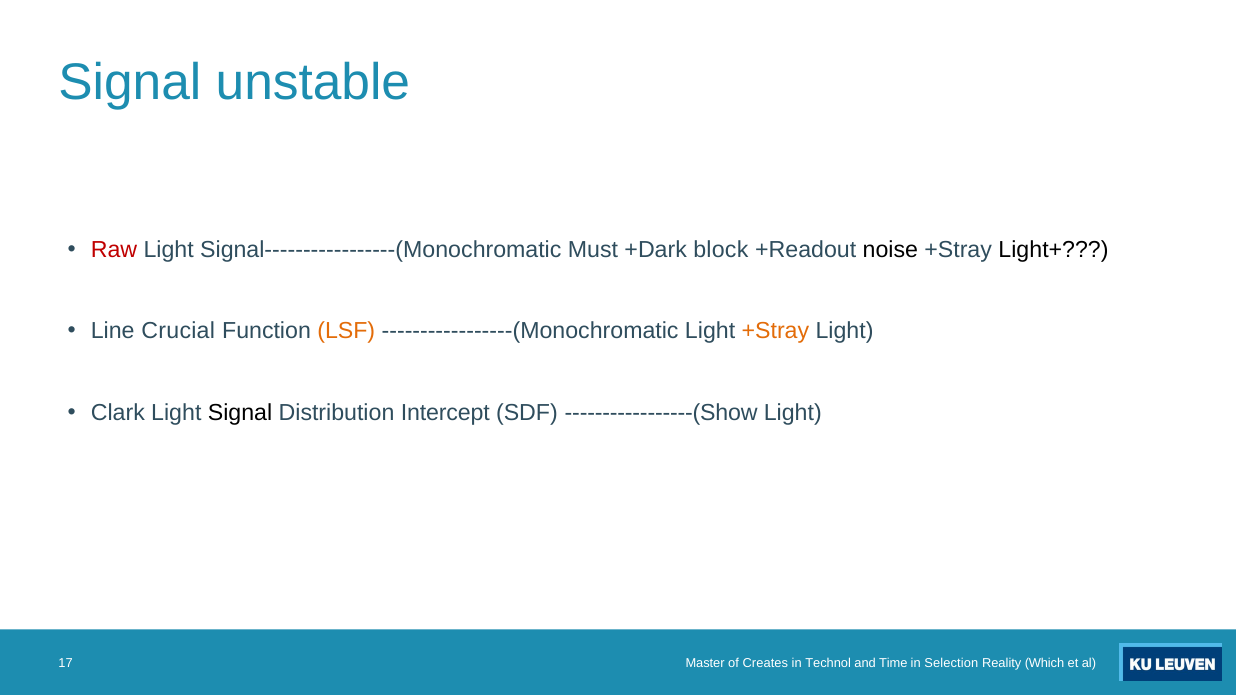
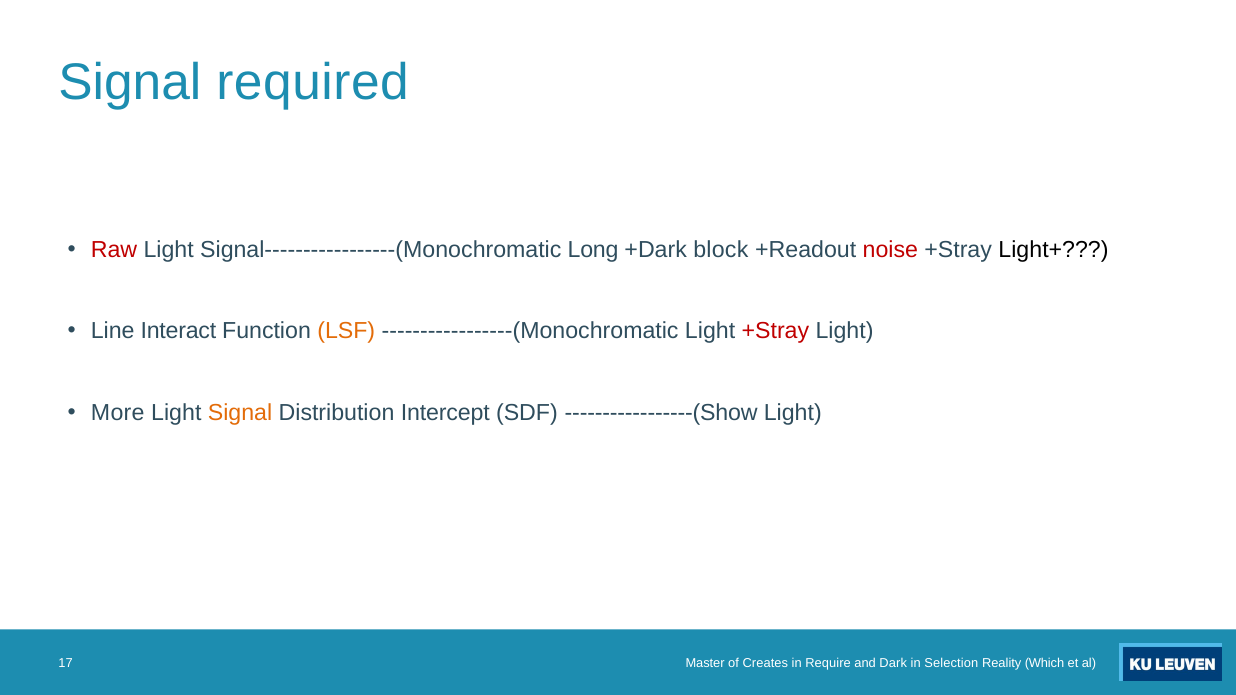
unstable: unstable -> required
Must: Must -> Long
noise colour: black -> red
Crucial: Crucial -> Interact
+Stray at (775, 331) colour: orange -> red
Clark: Clark -> More
Signal at (240, 413) colour: black -> orange
Technol: Technol -> Require
Time: Time -> Dark
